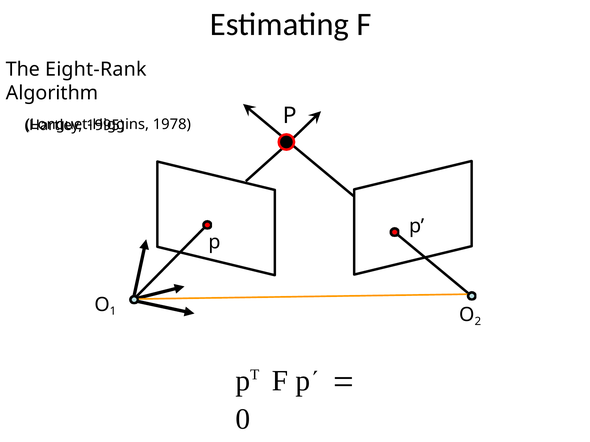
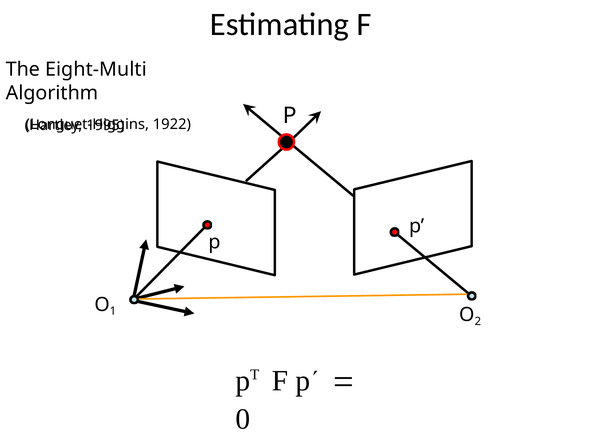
Eight-Rank: Eight-Rank -> Eight-Multi
1978: 1978 -> 1922
